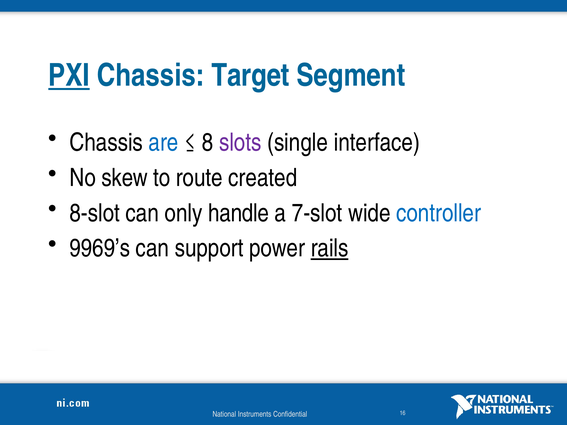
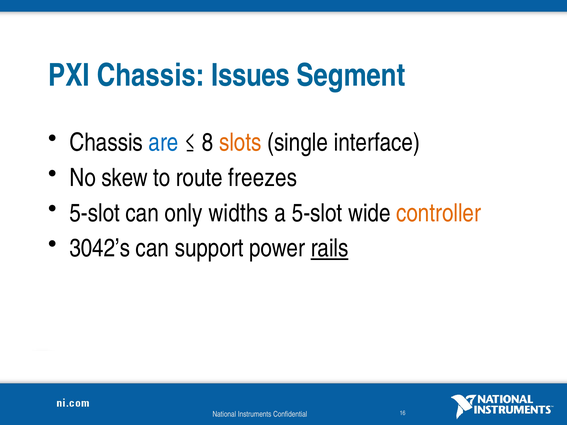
PXI underline: present -> none
Target: Target -> Issues
slots colour: purple -> orange
created: created -> freezes
8-slot at (95, 213): 8-slot -> 5-slot
handle: handle -> widths
a 7-slot: 7-slot -> 5-slot
controller colour: blue -> orange
9969’s: 9969’s -> 3042’s
